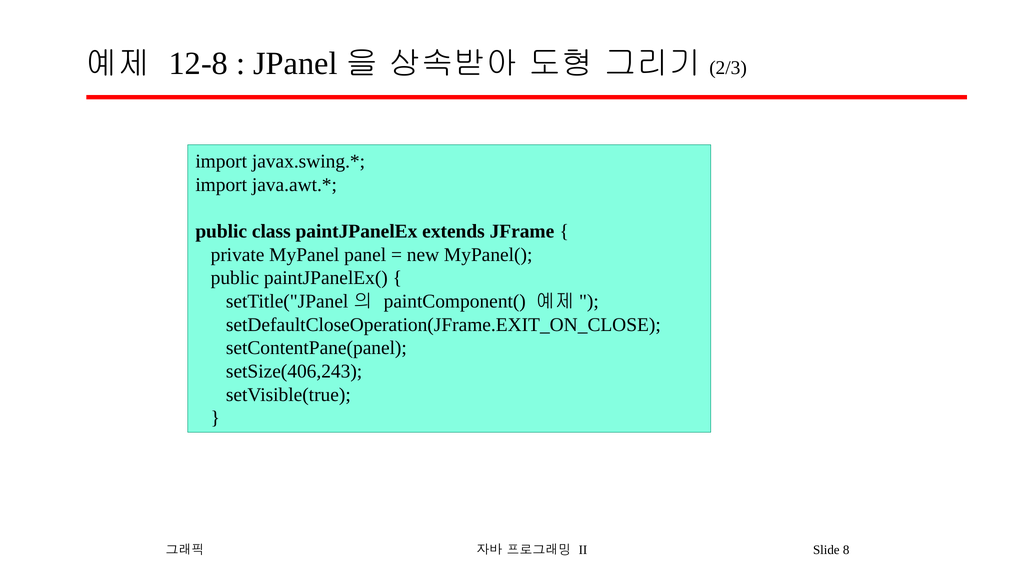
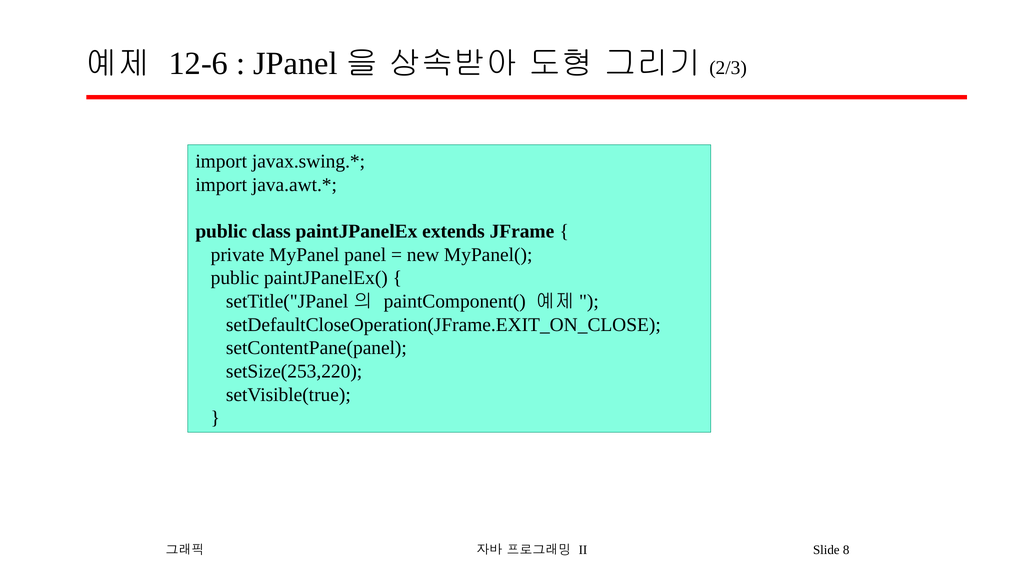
12-8: 12-8 -> 12-6
setSize(406,243: setSize(406,243 -> setSize(253,220
